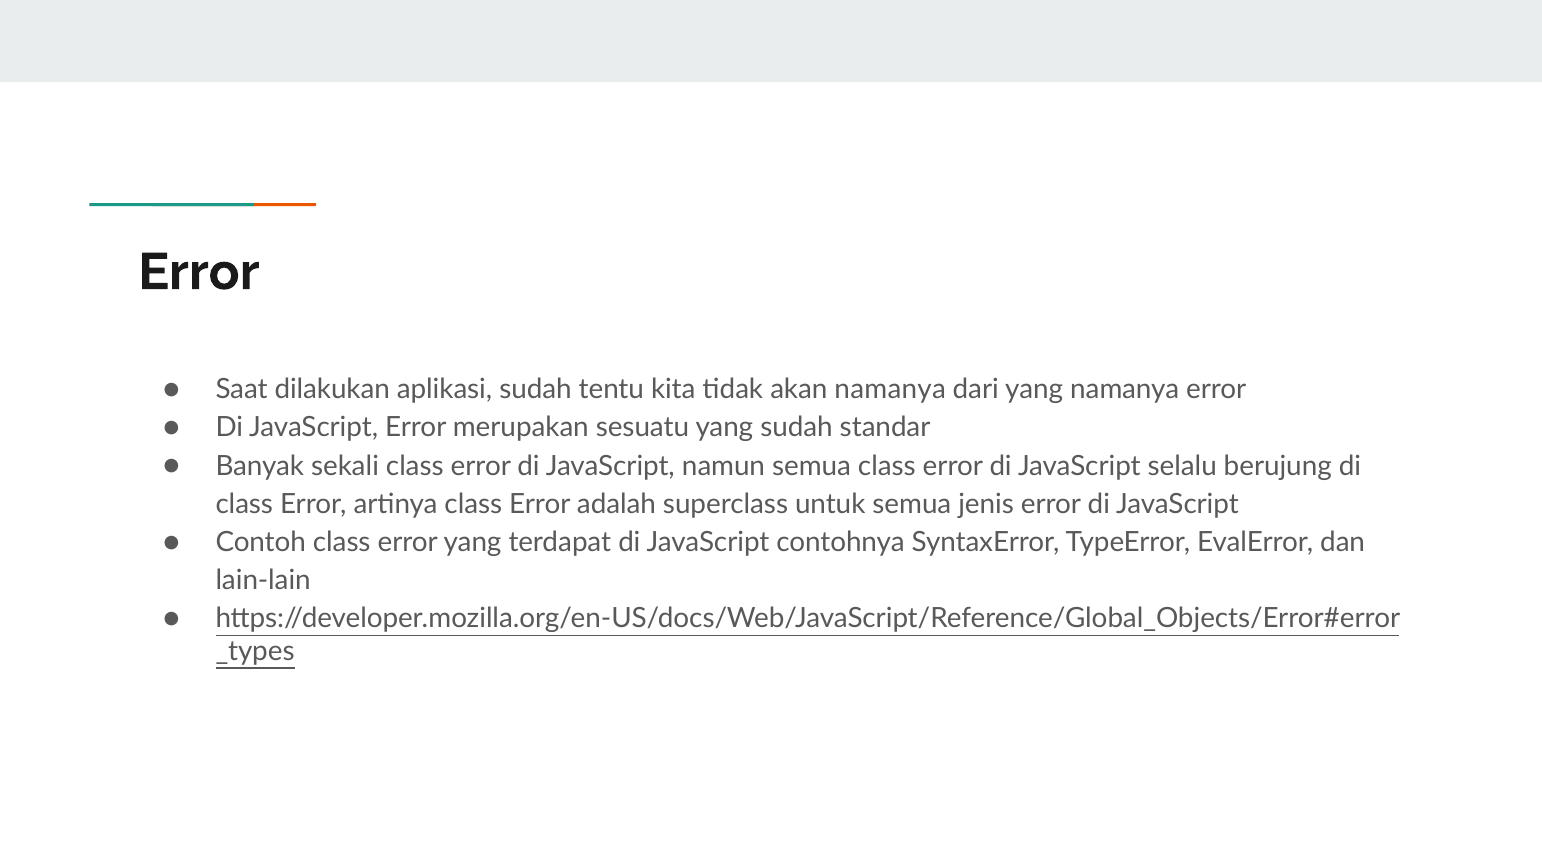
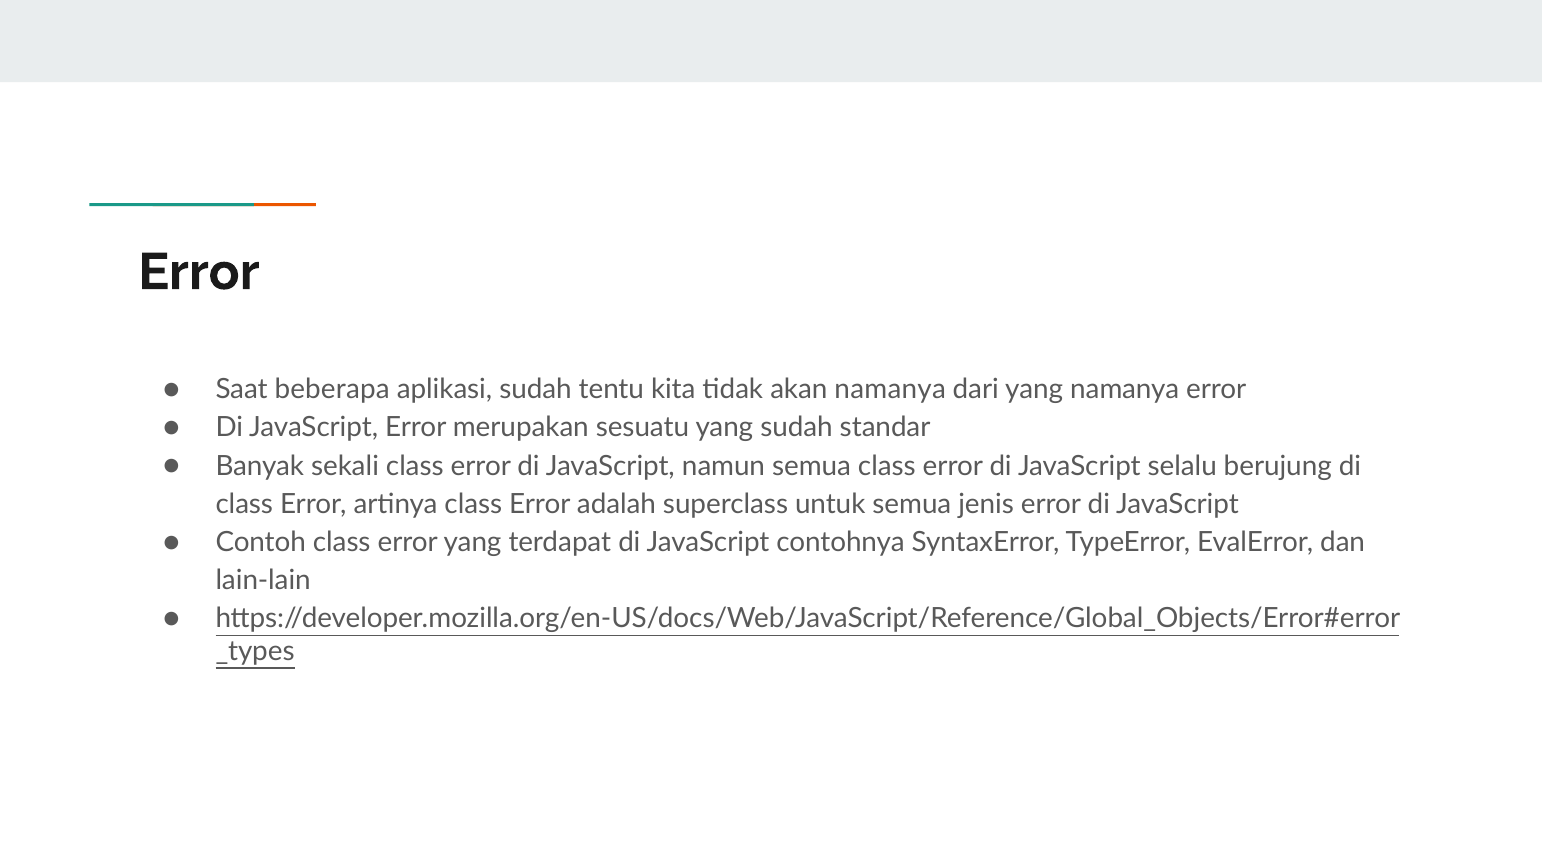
dilakukan: dilakukan -> beberapa
